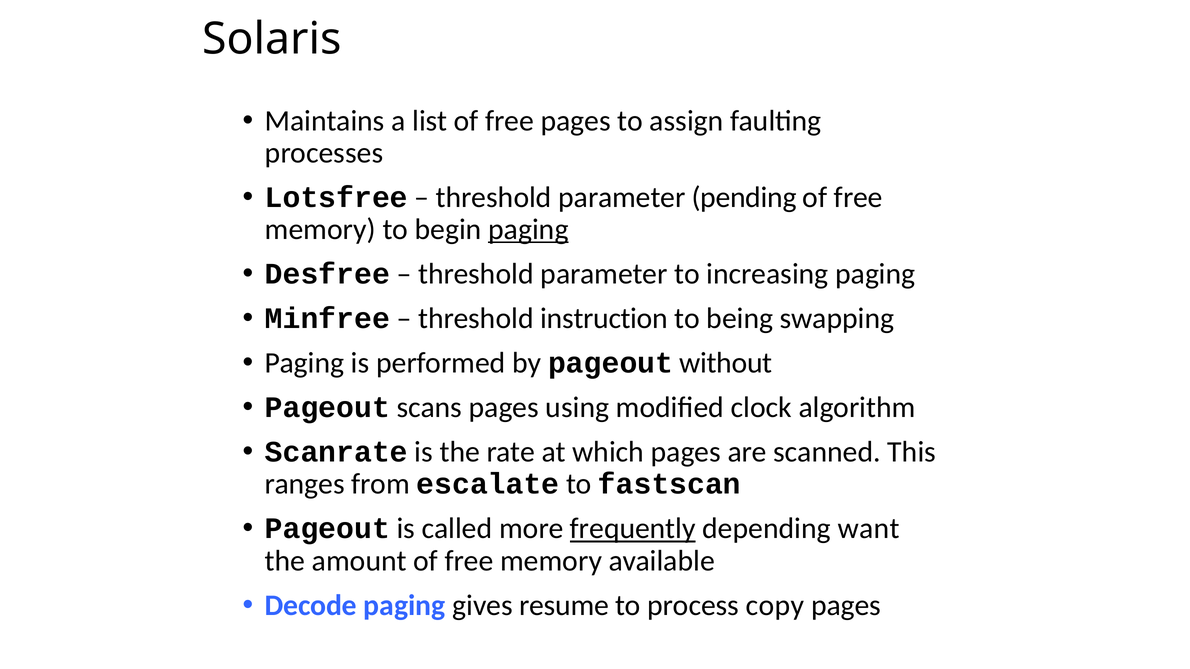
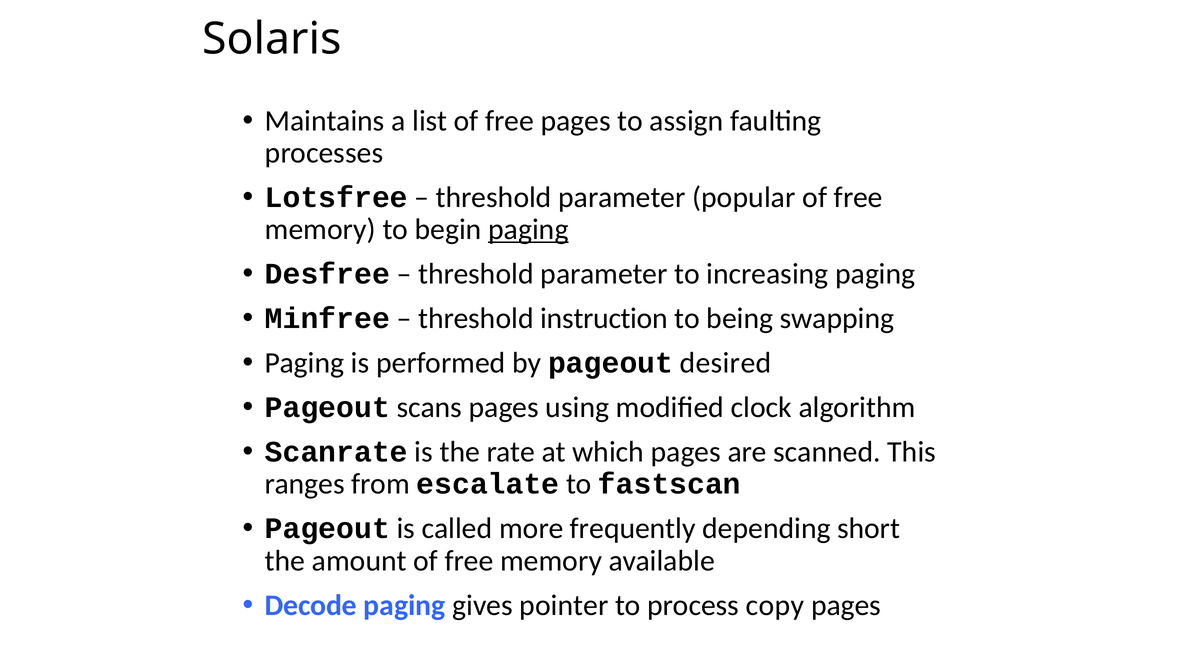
pending: pending -> popular
without: without -> desired
frequently underline: present -> none
want: want -> short
resume: resume -> pointer
